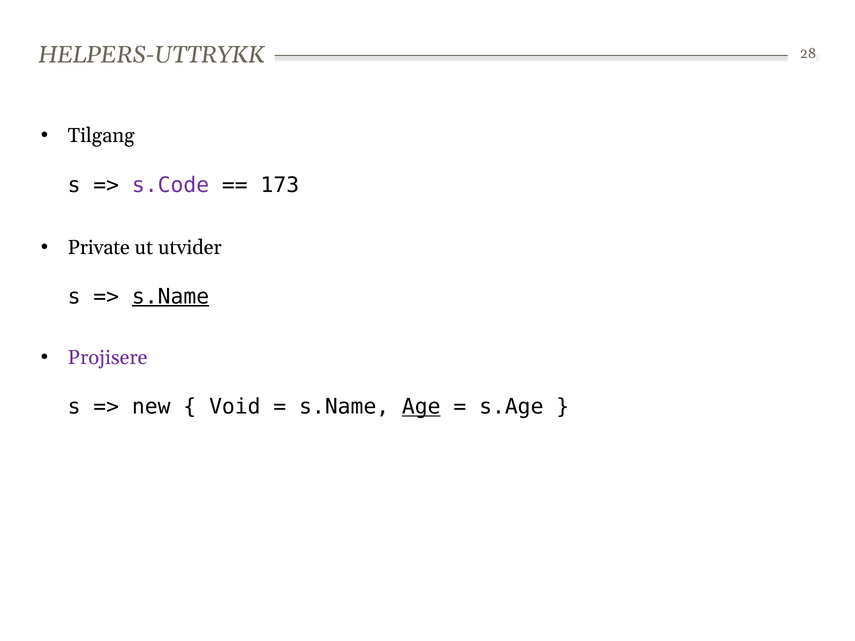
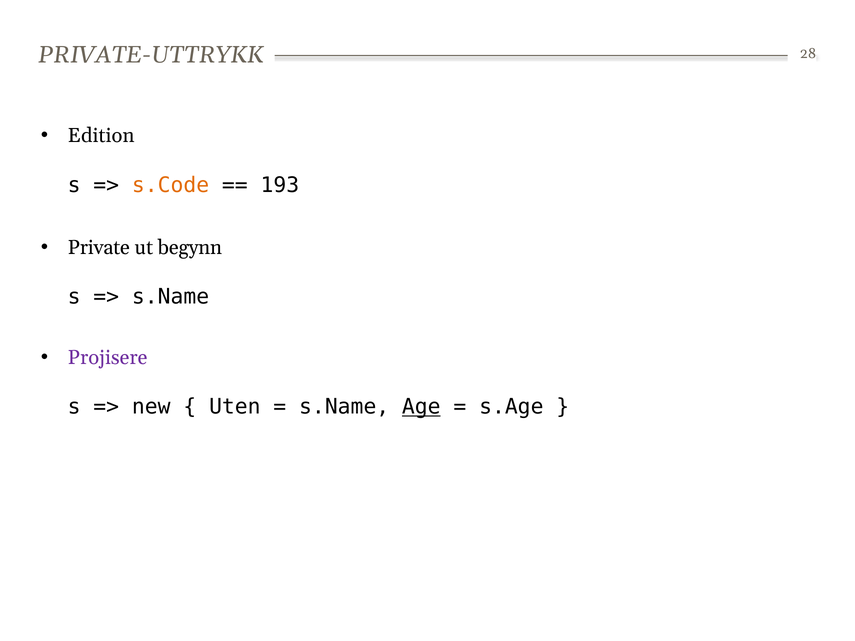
HELPERS-UTTRYKK: HELPERS-UTTRYKK -> PRIVATE-UTTRYKK
Tilgang: Tilgang -> Edition
s.Code colour: purple -> orange
173: 173 -> 193
utvider: utvider -> begynn
s.Name at (171, 297) underline: present -> none
Void: Void -> Uten
